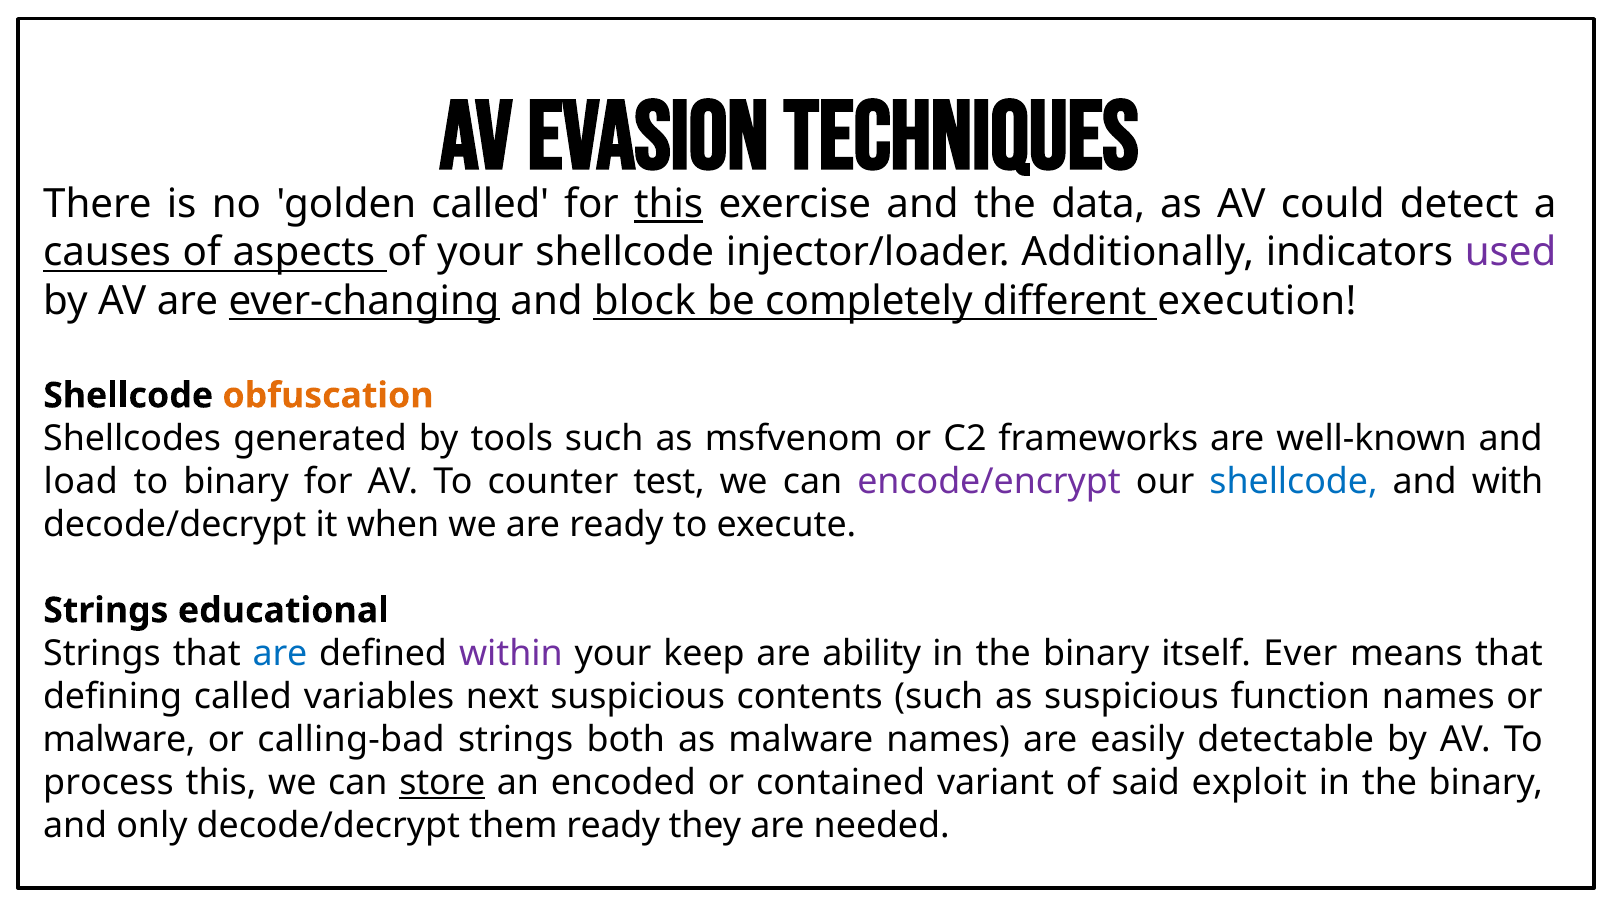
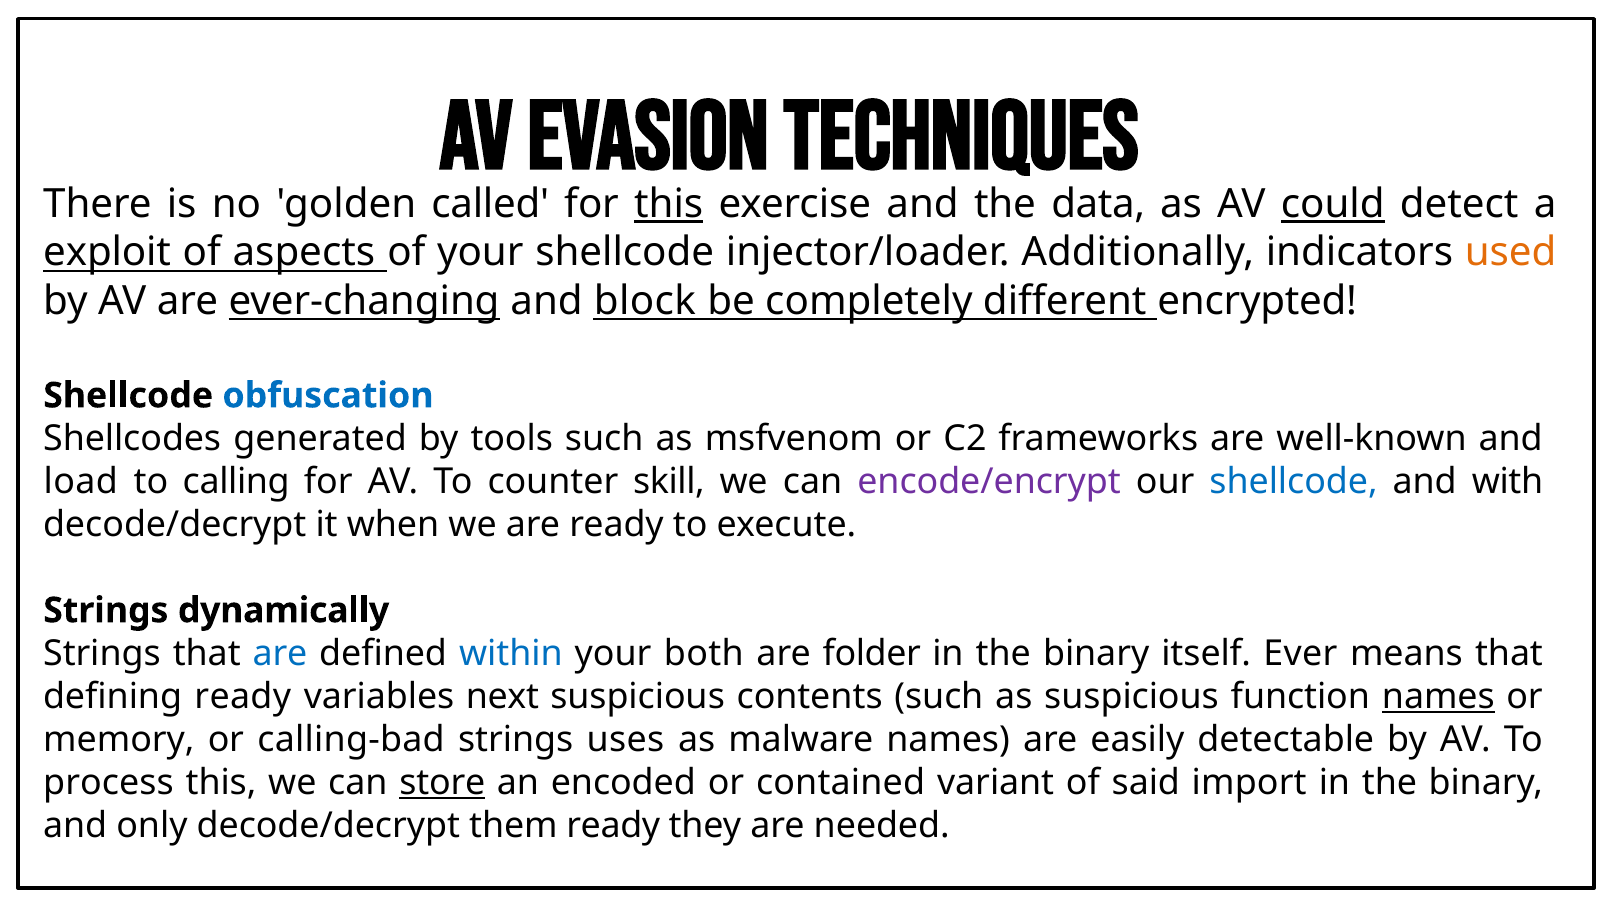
could underline: none -> present
causes: causes -> exploit
used colour: purple -> orange
execution: execution -> encrypted
obfuscation colour: orange -> blue
to binary: binary -> calling
test: test -> skill
educational: educational -> dynamically
within colour: purple -> blue
keep: keep -> both
ability: ability -> folder
defining called: called -> ready
names at (1438, 696) underline: none -> present
malware at (119, 739): malware -> memory
both: both -> uses
exploit: exploit -> import
